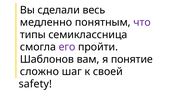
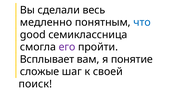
что colour: purple -> blue
типы: типы -> good
Шаблонов: Шаблонов -> Всплывает
сложно: сложно -> сложые
safety: safety -> поиск
